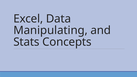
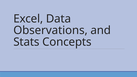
Manipulating: Manipulating -> Observations
